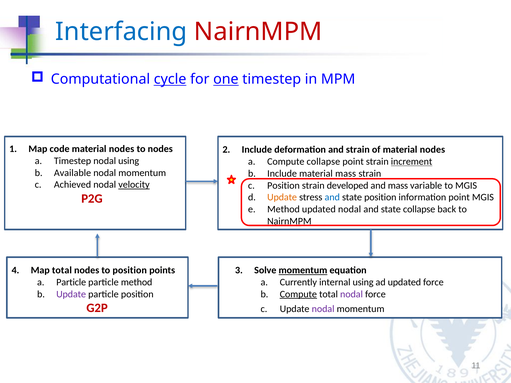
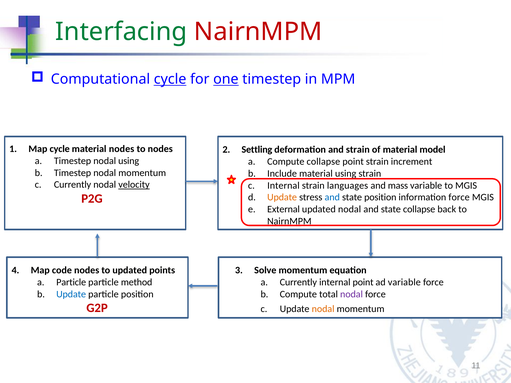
Interfacing colour: blue -> green
Map code: code -> cycle
Include at (257, 150): Include -> Settling
of material nodes: nodes -> model
increment underline: present -> none
Available at (73, 173): Available -> Timestep
material mass: mass -> using
Achieved at (73, 185): Achieved -> Currently
Position at (283, 186): Position -> Internal
developed: developed -> languages
information point: point -> force
Method at (283, 209): Method -> External
Map total: total -> code
to position: position -> updated
momentum at (303, 270) underline: present -> none
internal using: using -> point
ad updated: updated -> variable
Update at (71, 294) colour: purple -> blue
Compute at (298, 294) underline: present -> none
nodal at (323, 309) colour: purple -> orange
